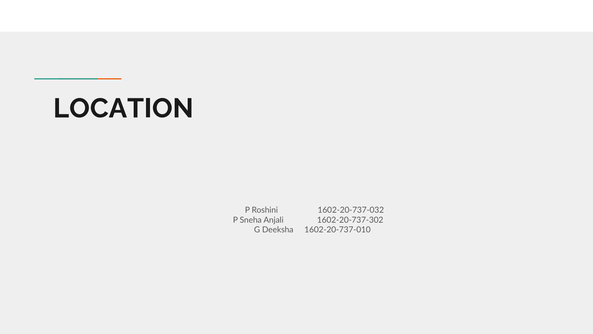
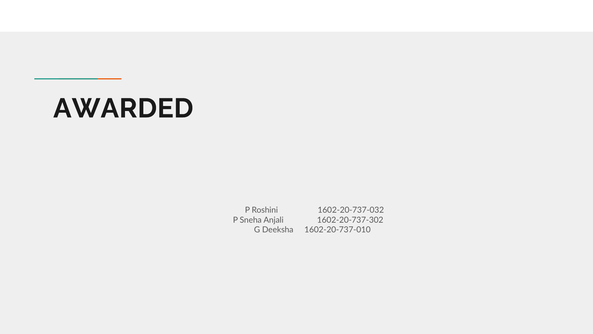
LOCATION: LOCATION -> AWARDED
